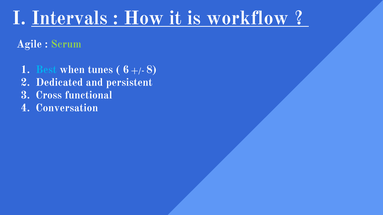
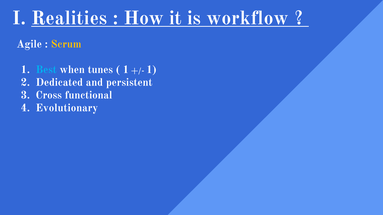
Intervals: Intervals -> Realities
Scrum colour: light green -> yellow
6 at (126, 70): 6 -> 1
8 at (151, 70): 8 -> 1
Conversation: Conversation -> Evolutionary
